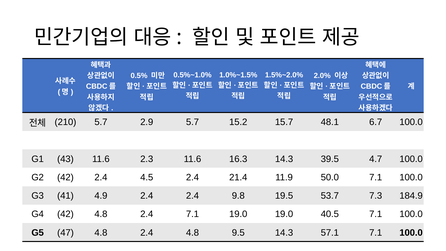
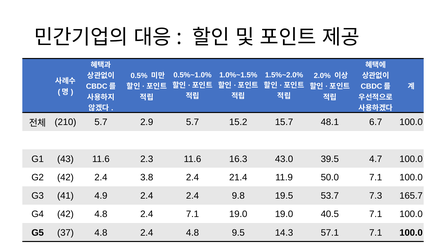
16.3 14.3: 14.3 -> 43.0
4.5: 4.5 -> 3.8
184.9: 184.9 -> 165.7
47: 47 -> 37
